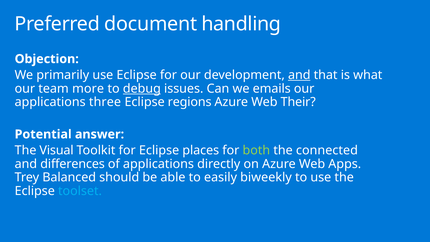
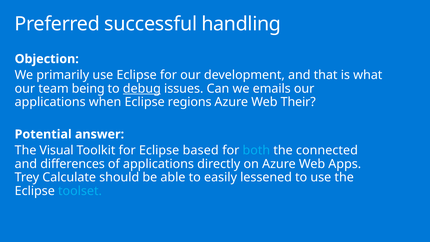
document: document -> successful
and at (299, 75) underline: present -> none
more: more -> being
three: three -> when
places: places -> based
both colour: light green -> light blue
Balanced: Balanced -> Calculate
biweekly: biweekly -> lessened
